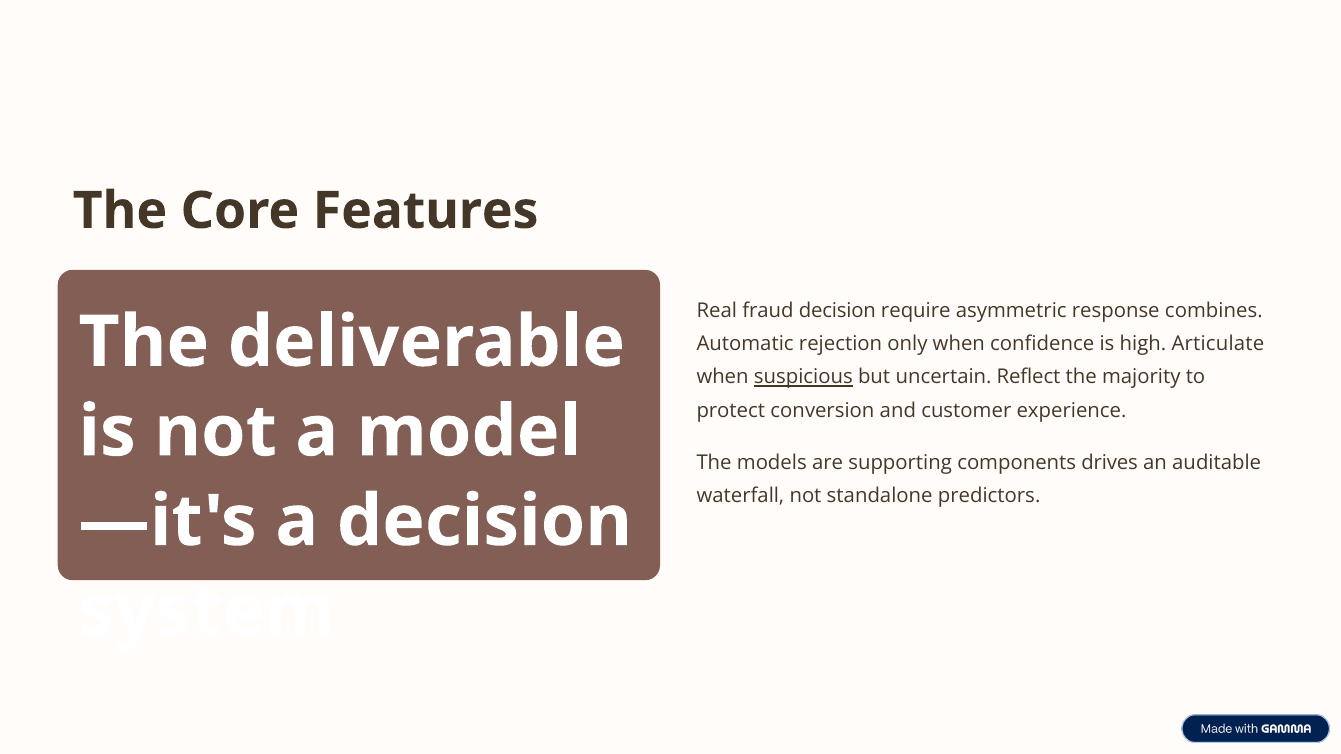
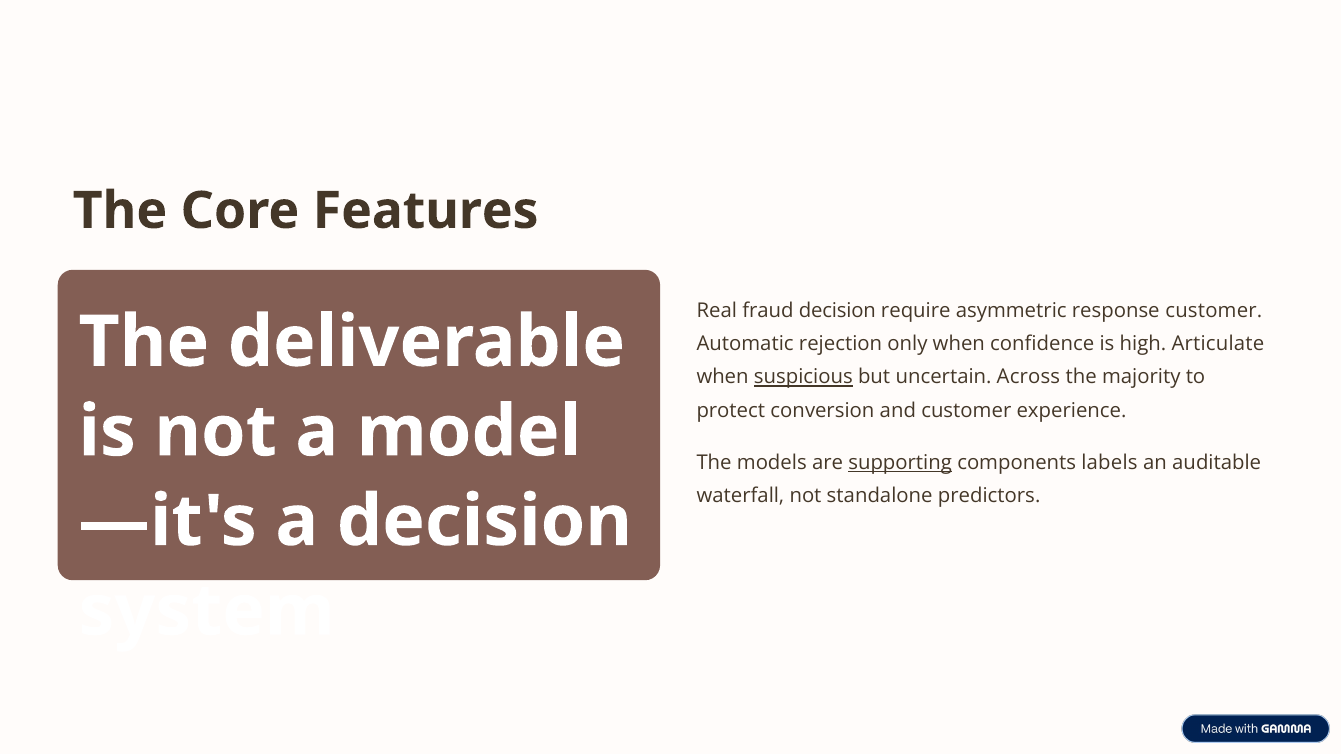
response combines: combines -> customer
Reflect: Reflect -> Across
supporting underline: none -> present
drives: drives -> labels
